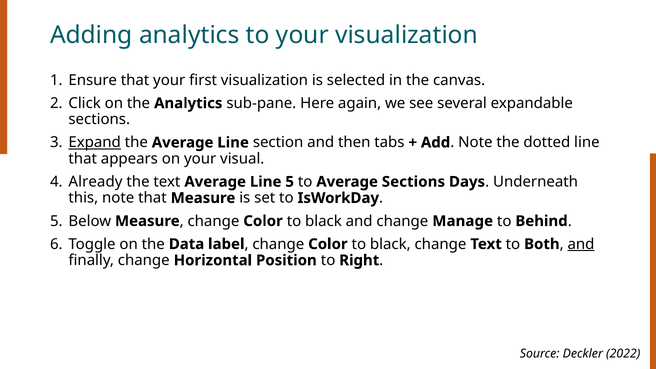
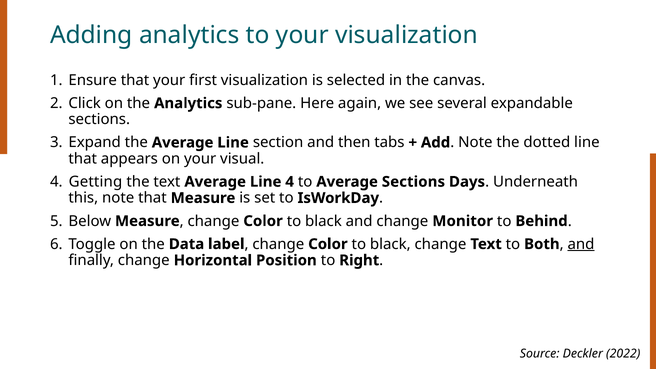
Expand underline: present -> none
Already: Already -> Getting
Line 5: 5 -> 4
Manage: Manage -> Monitor
